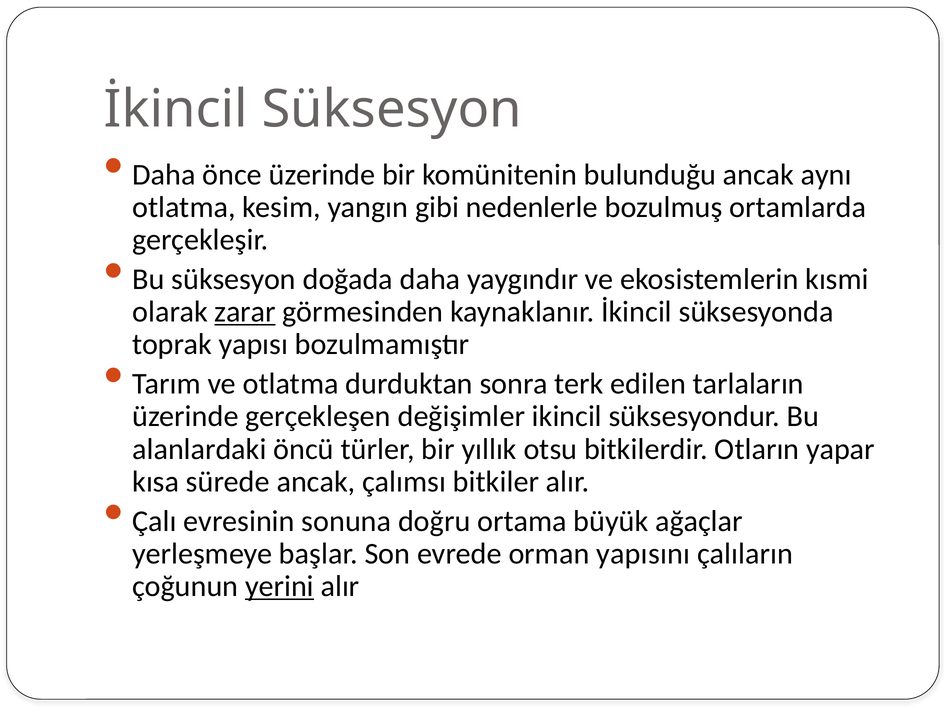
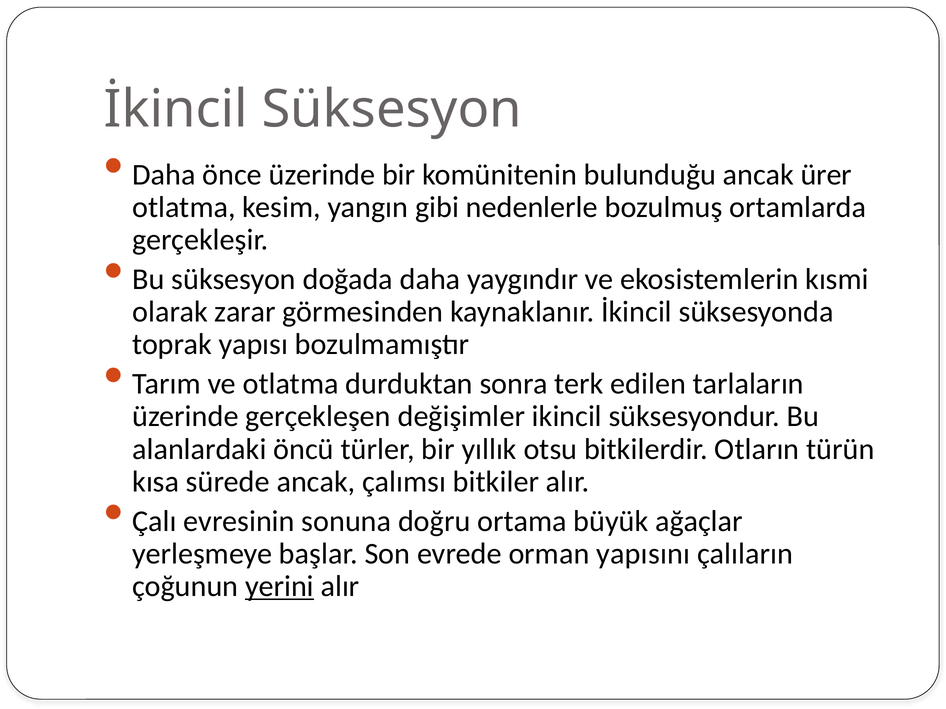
aynı: aynı -> ürer
zarar underline: present -> none
yapar: yapar -> türün
